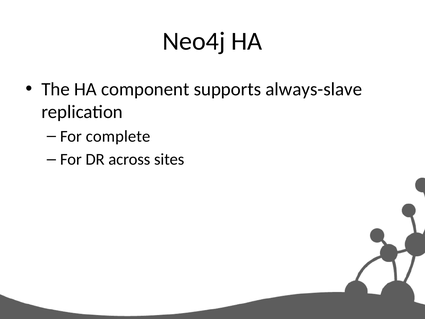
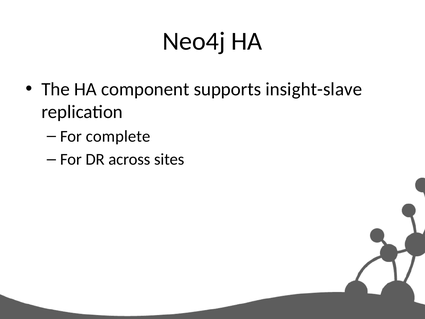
always-slave: always-slave -> insight-slave
